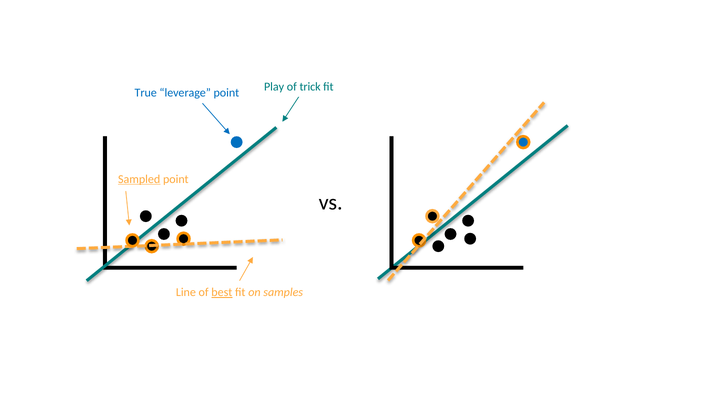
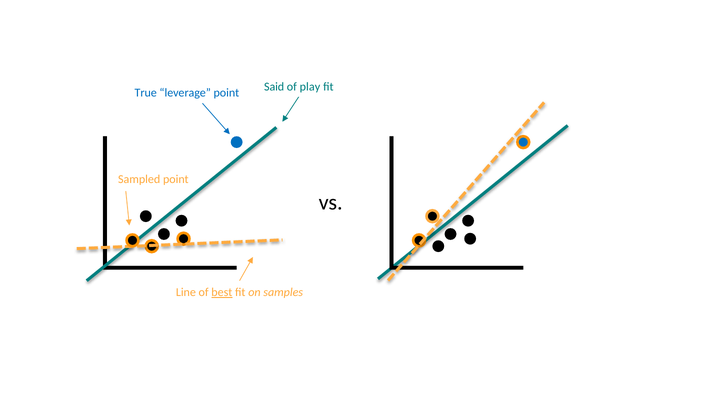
Play: Play -> Said
trick: trick -> play
Sampled underline: present -> none
